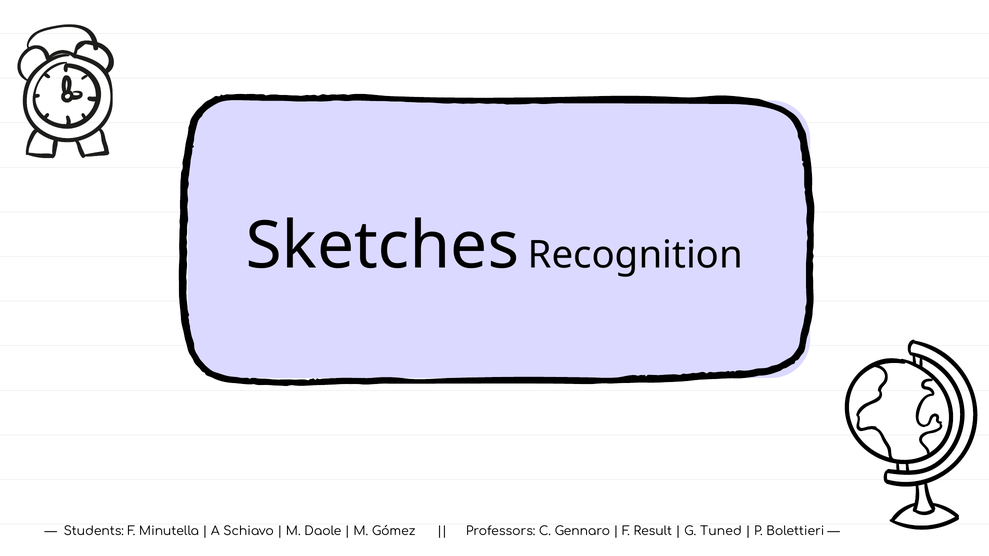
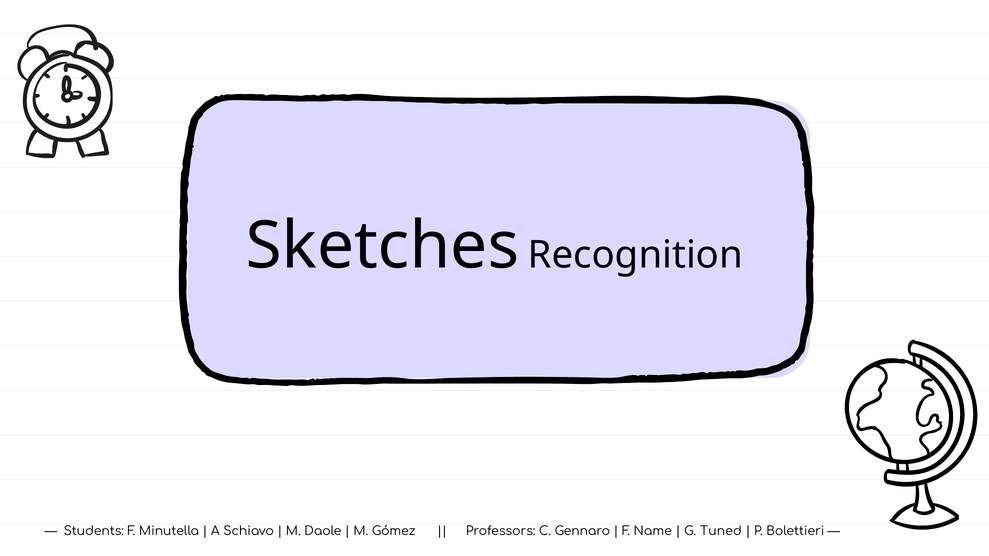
Result: Result -> Name
